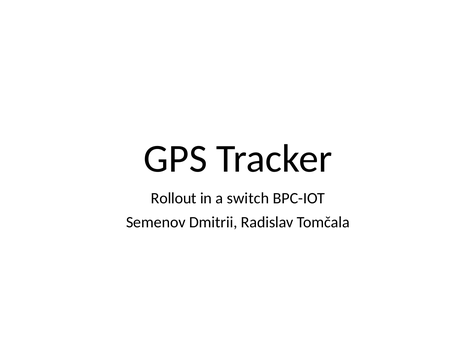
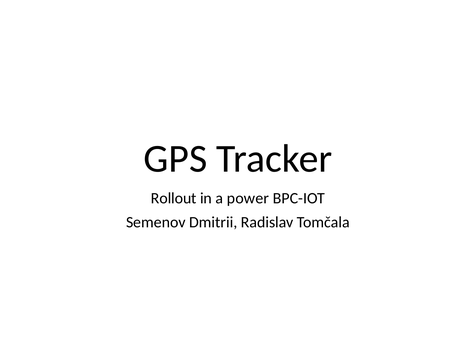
switch: switch -> power
